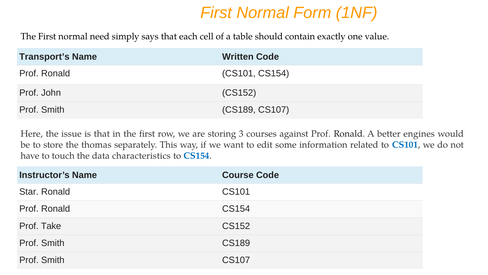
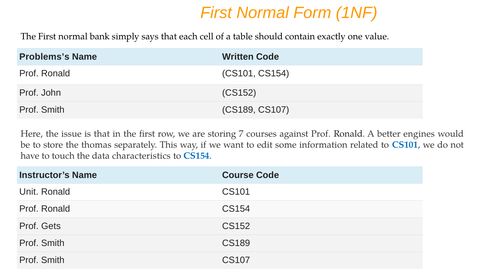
need: need -> bank
Transport’s: Transport’s -> Problems’s
3: 3 -> 7
Star: Star -> Unit
Take: Take -> Gets
